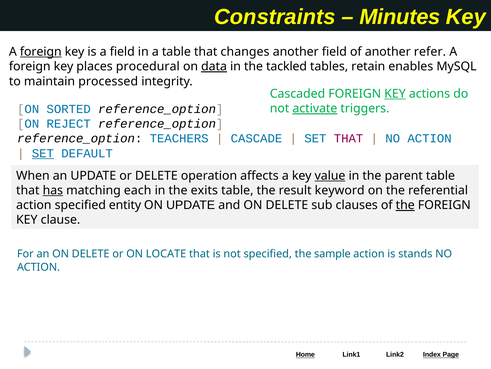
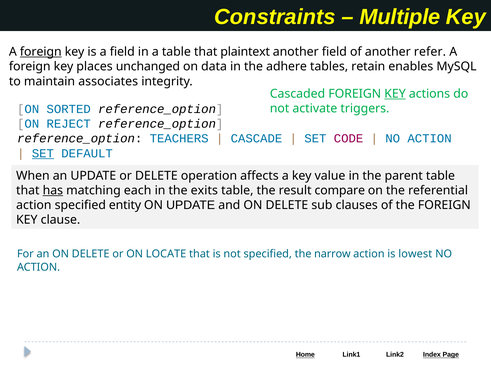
Minutes: Minutes -> Multiple
changes: changes -> plaintext
procedural: procedural -> unchanged
data underline: present -> none
tackled: tackled -> adhere
processed: processed -> associates
activate underline: present -> none
SET THAT: THAT -> CODE
value underline: present -> none
keyword: keyword -> compare
the at (405, 205) underline: present -> none
sample: sample -> narrow
stands: stands -> lowest
